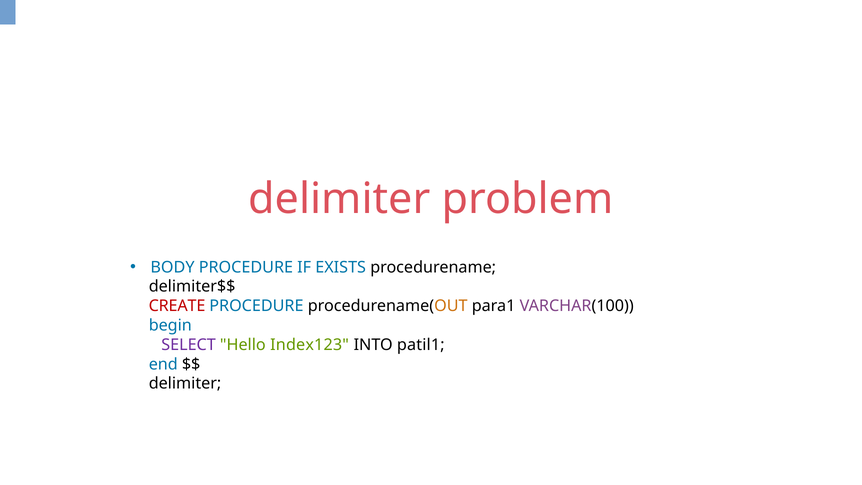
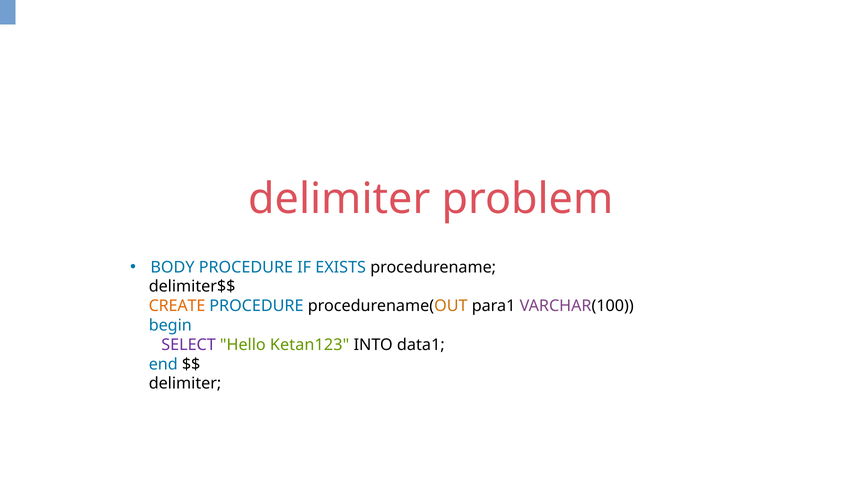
CREATE colour: red -> orange
Index123: Index123 -> Ketan123
patil1: patil1 -> data1
